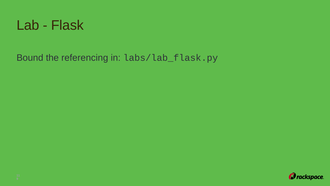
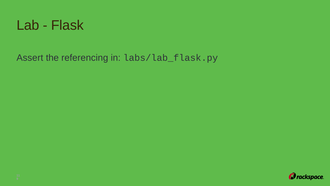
Bound: Bound -> Assert
